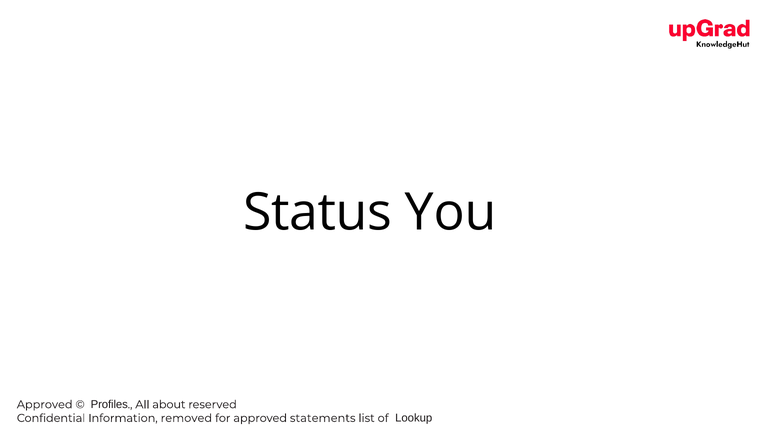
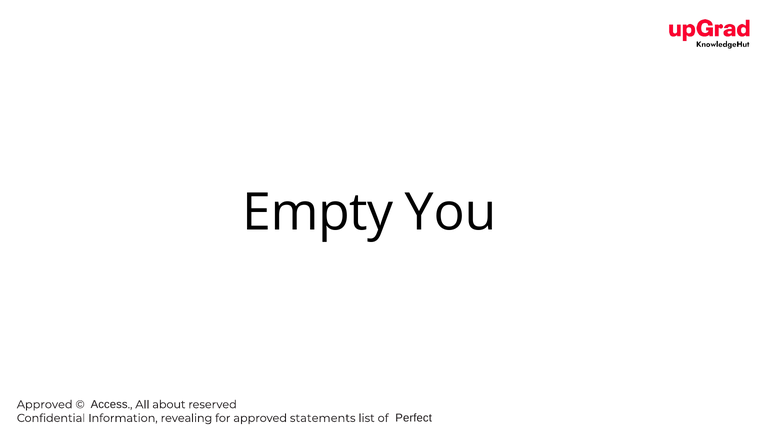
Status: Status -> Empty
Profiles: Profiles -> Access
removed: removed -> revealing
Lookup: Lookup -> Perfect
